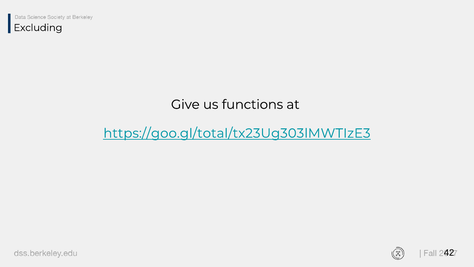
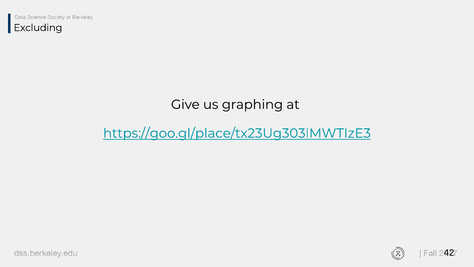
functions: functions -> graphing
https://goo.gl/total/tx23Ug303lMWTIzE3: https://goo.gl/total/tx23Ug303lMWTIzE3 -> https://goo.gl/place/tx23Ug303lMWTIzE3
